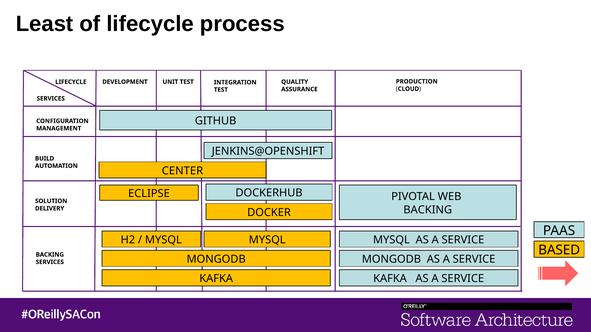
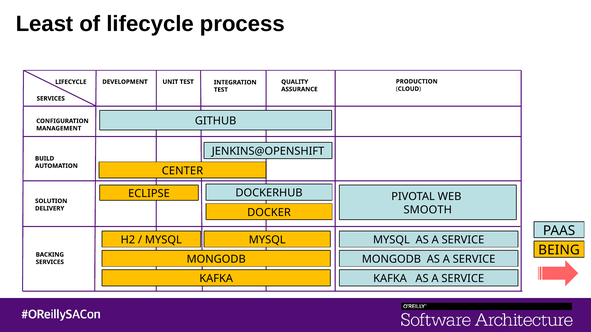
BACKING at (428, 210): BACKING -> SMOOTH
BASED: BASED -> BEING
